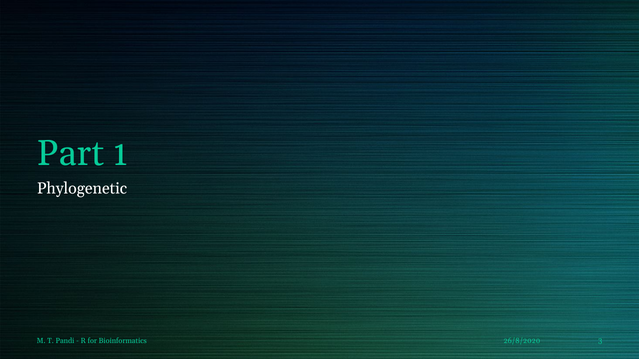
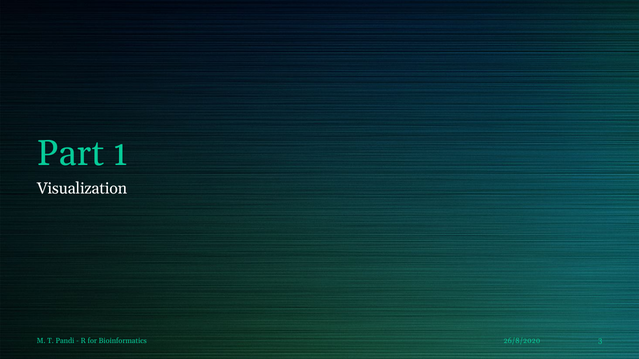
Phylogenetic: Phylogenetic -> Visualization
